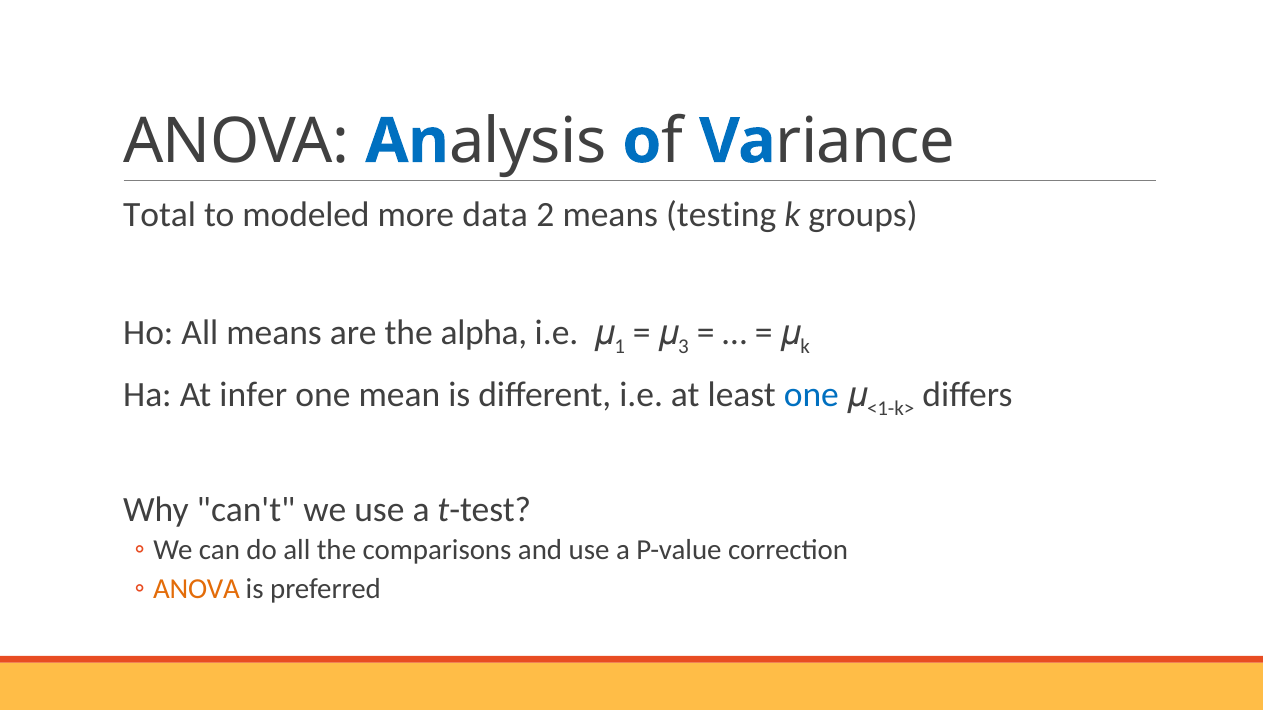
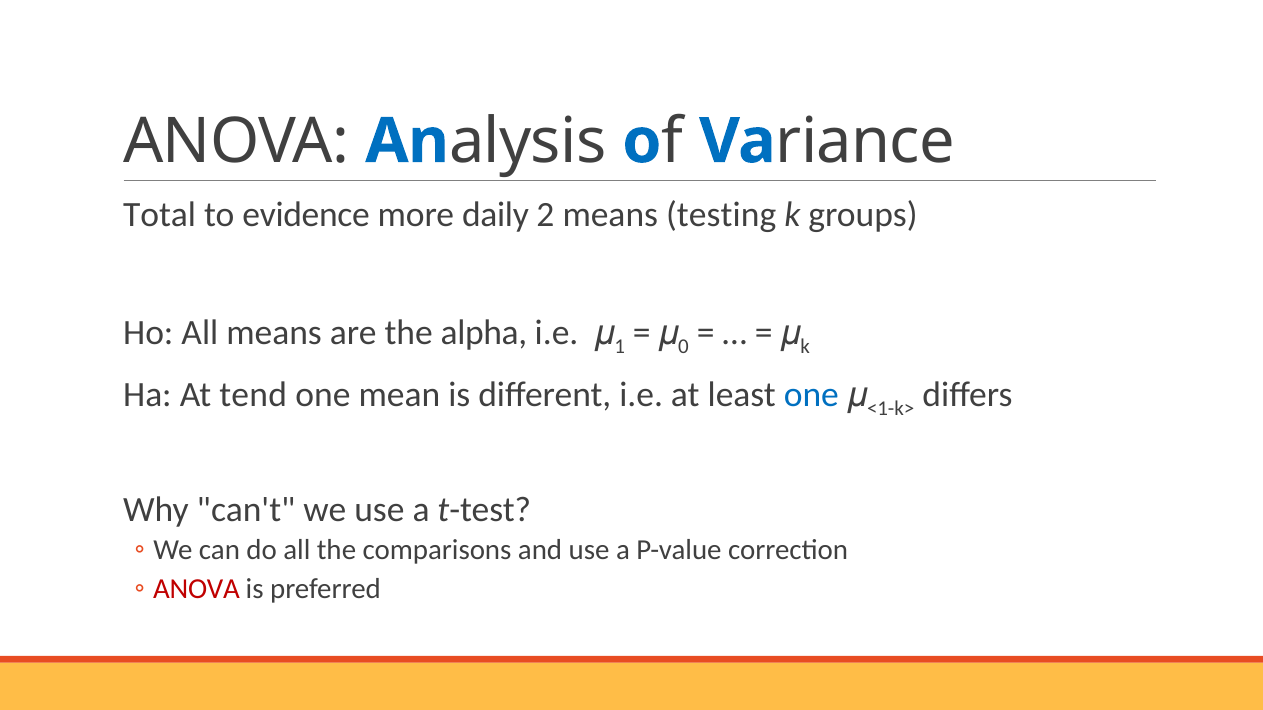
modeled: modeled -> evidence
data: data -> daily
3: 3 -> 0
infer: infer -> tend
ANOVA at (197, 589) colour: orange -> red
